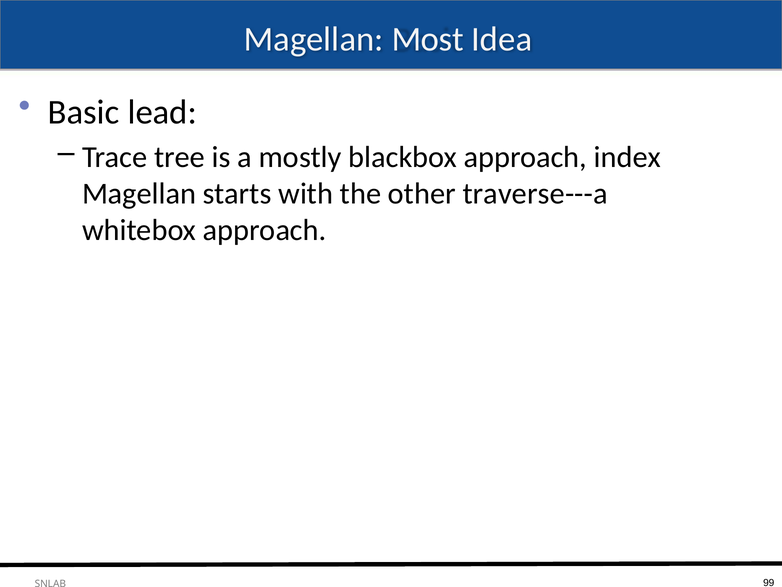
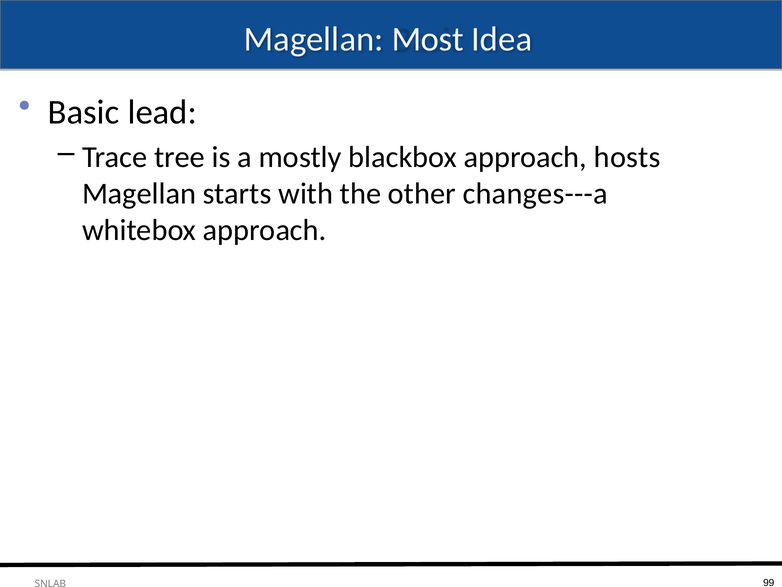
index: index -> hosts
traverse---a: traverse---a -> changes---a
